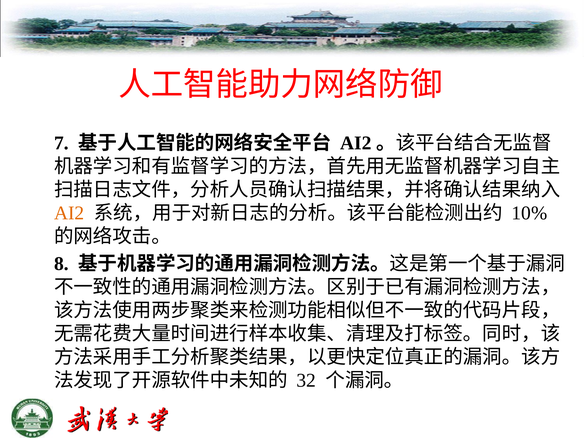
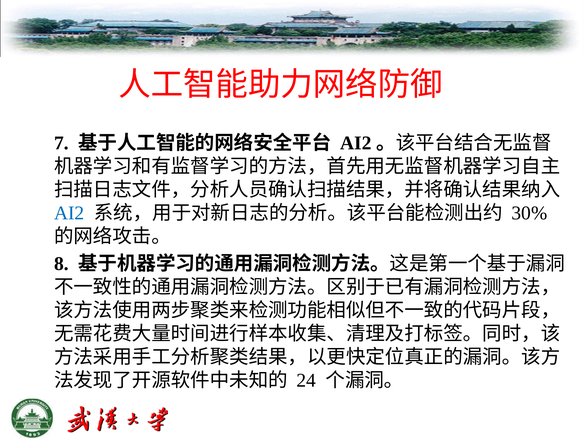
AI2 colour: orange -> blue
10%: 10% -> 30%
32: 32 -> 24
